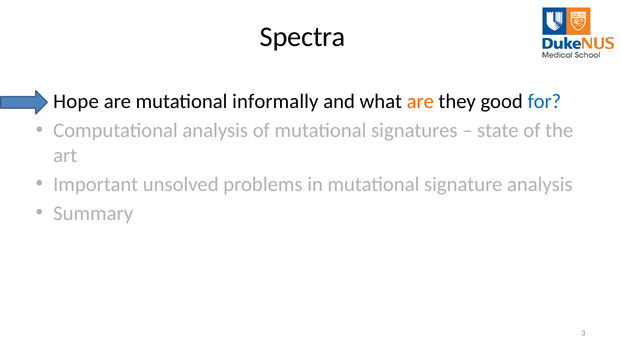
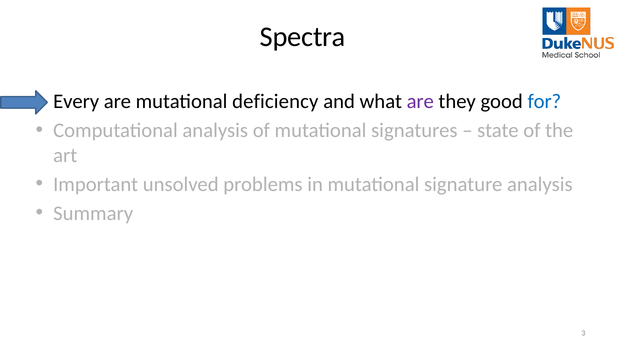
Hope: Hope -> Every
informally: informally -> deficiency
are at (420, 102) colour: orange -> purple
